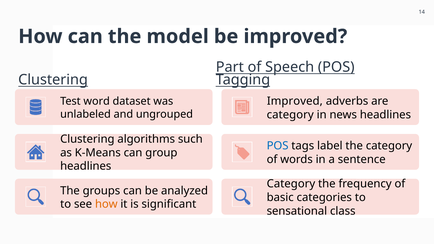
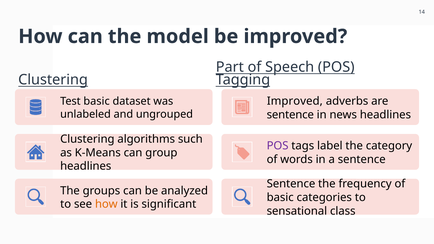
word at (97, 101): word -> basic
category at (290, 115): category -> sentence
POS at (278, 146) colour: blue -> purple
Category at (291, 184): Category -> Sentence
